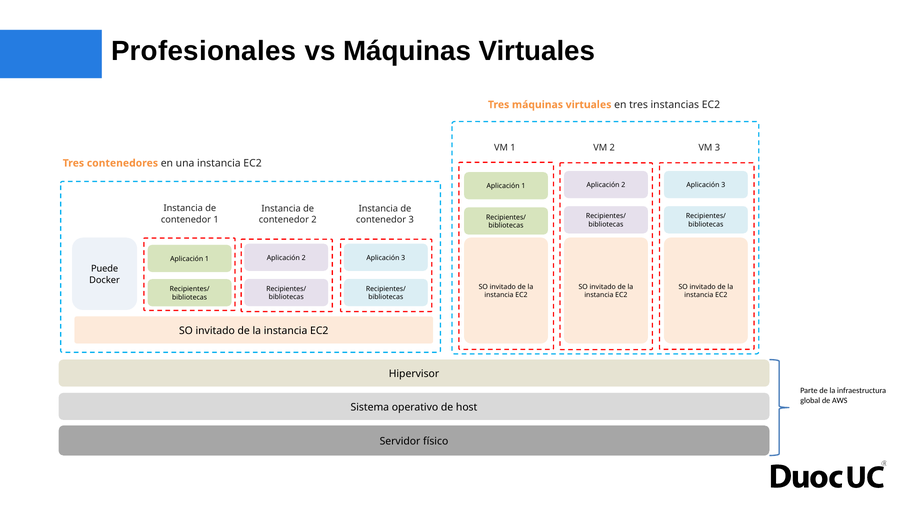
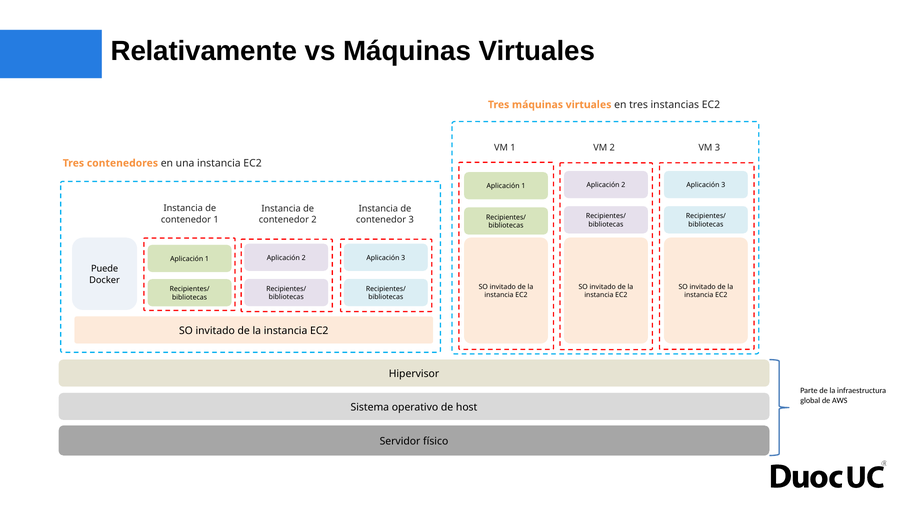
Profesionales: Profesionales -> Relativamente
